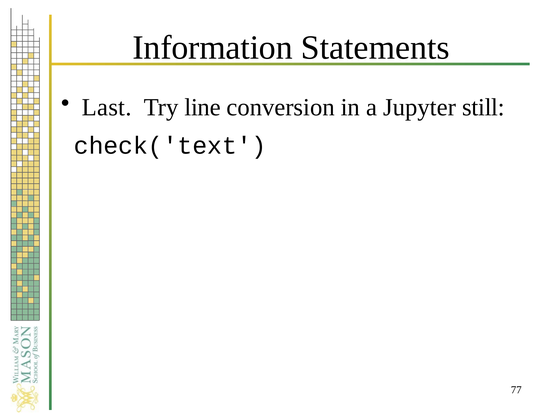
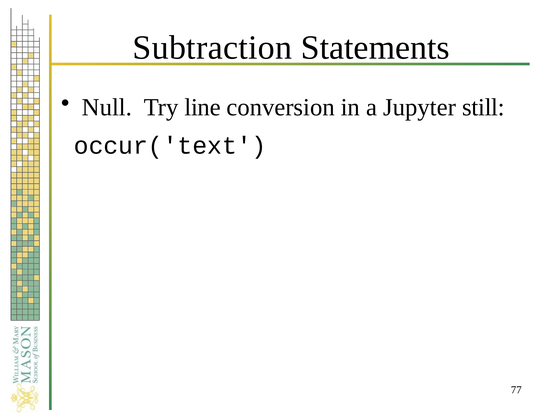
Information: Information -> Subtraction
Last: Last -> Null
check('text: check('text -> occur('text
